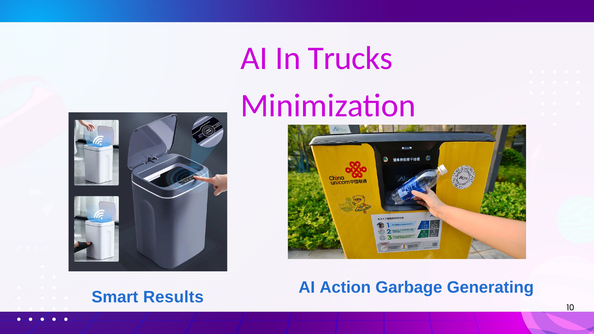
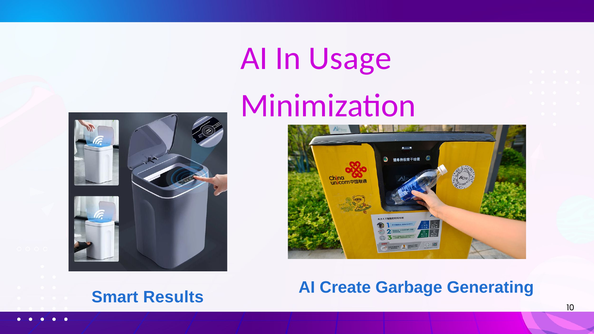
Trucks: Trucks -> Usage
Action: Action -> Create
